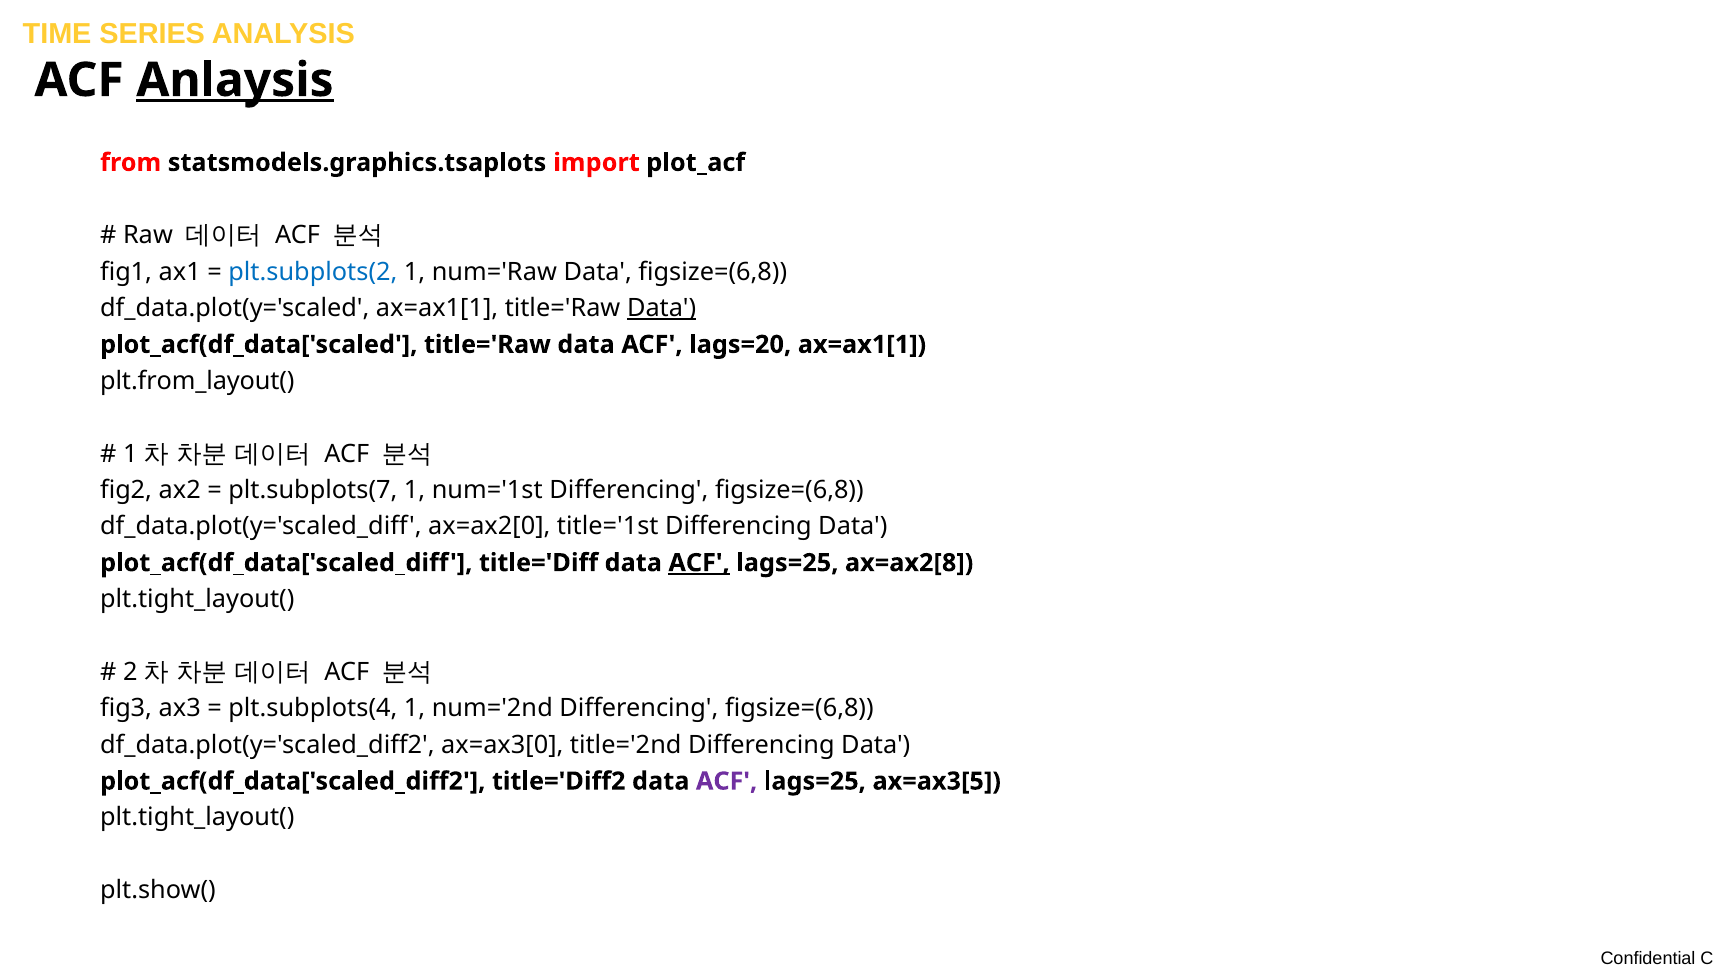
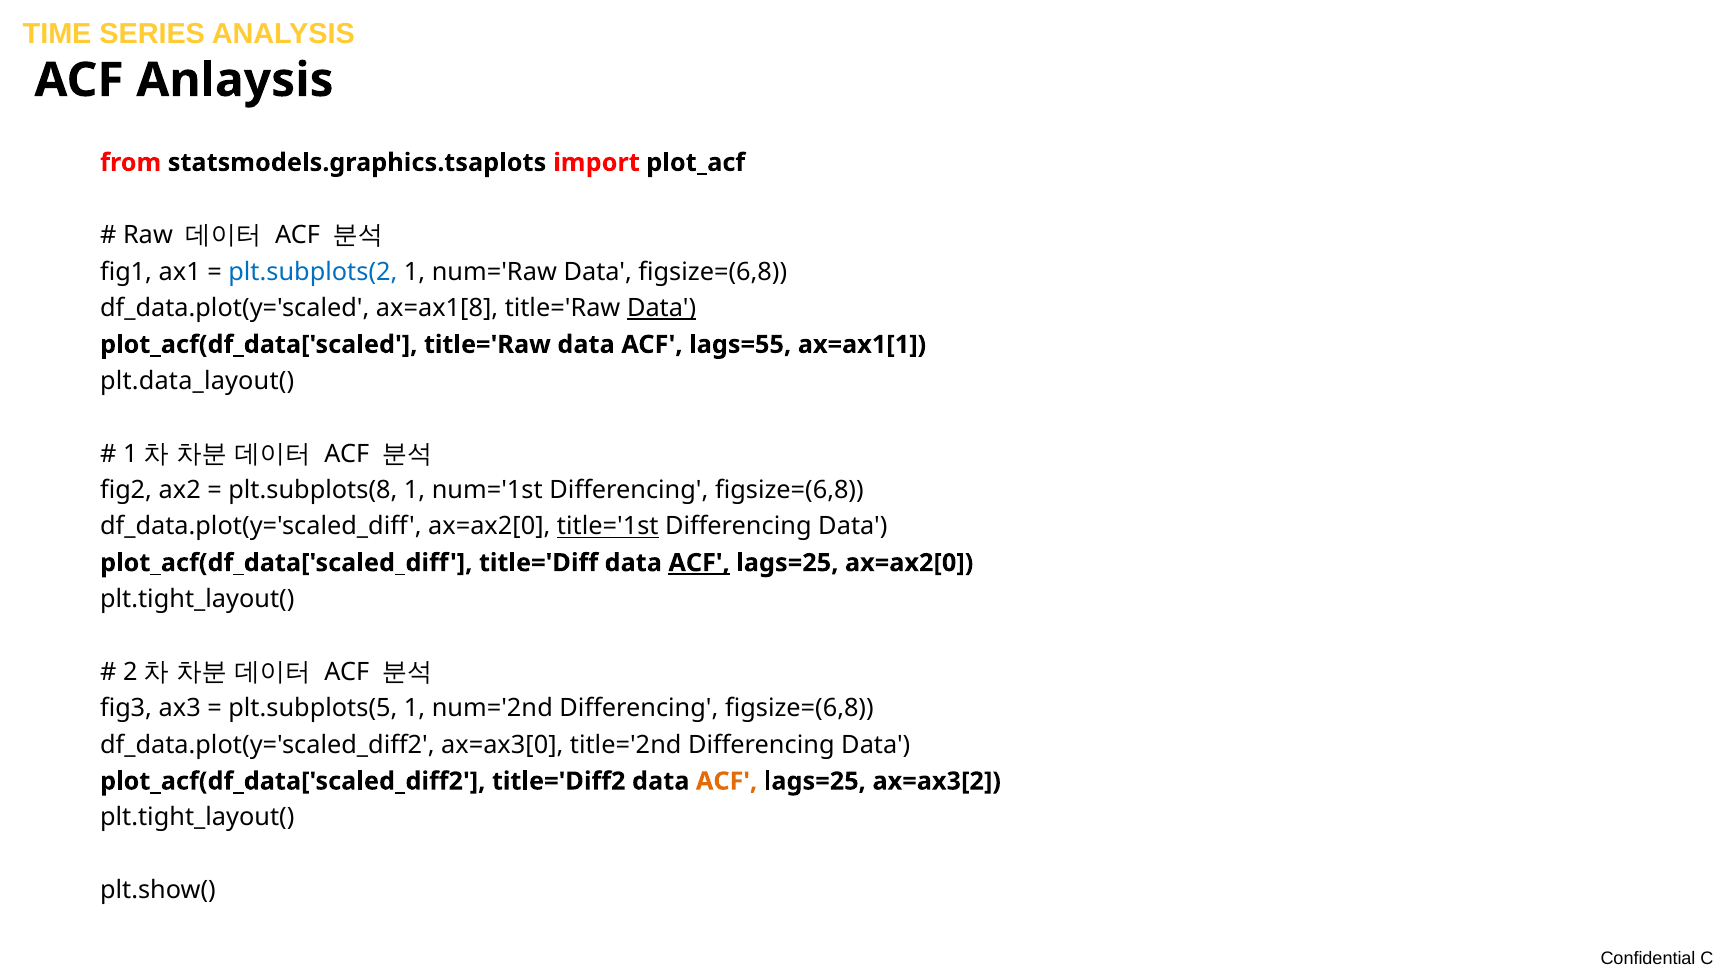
Anlaysis underline: present -> none
df_data.plot(y='scaled ax=ax1[1: ax=ax1[1 -> ax=ax1[8
lags=20: lags=20 -> lags=55
plt.from_layout(: plt.from_layout( -> plt.data_layout(
plt.subplots(7: plt.subplots(7 -> plt.subplots(8
title='1st underline: none -> present
lags=25 ax=ax2[8: ax=ax2[8 -> ax=ax2[0
plt.subplots(4: plt.subplots(4 -> plt.subplots(5
ACF at (727, 782) colour: purple -> orange
ax=ax3[5: ax=ax3[5 -> ax=ax3[2
